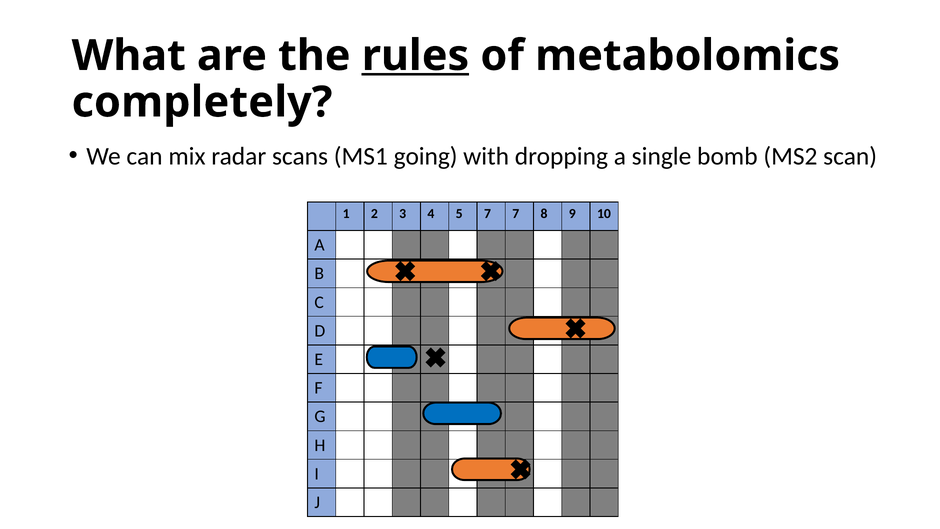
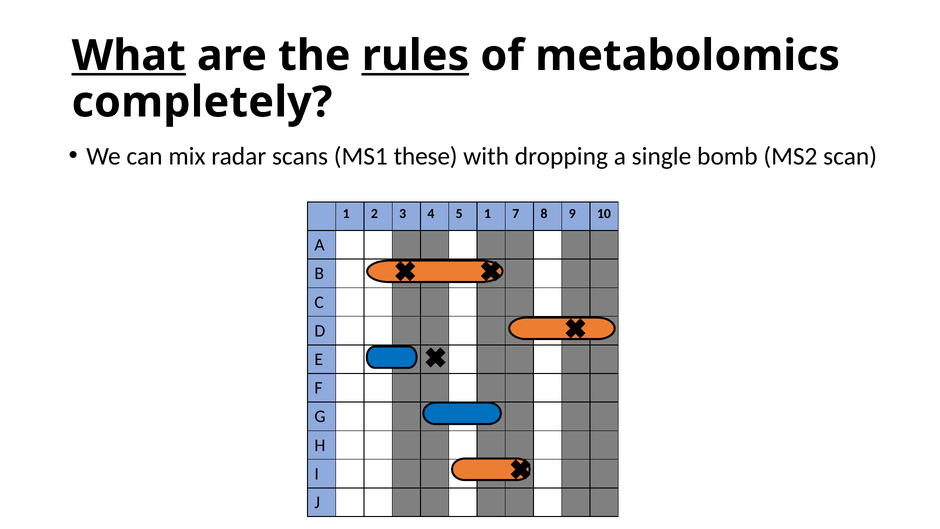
What underline: none -> present
going: going -> these
5 7: 7 -> 1
